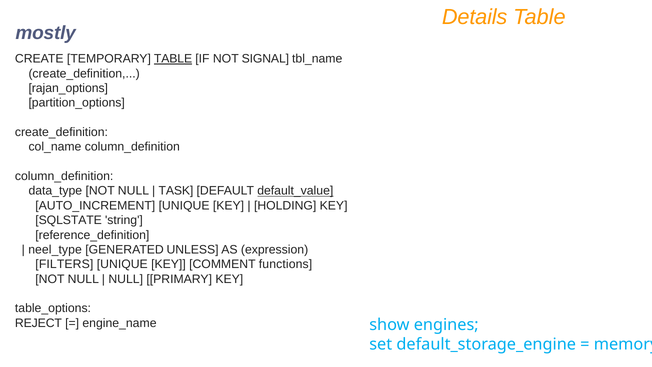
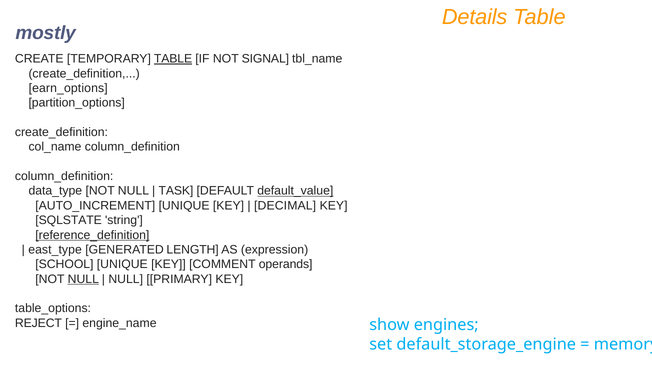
rajan_options: rajan_options -> earn_options
HOLDING: HOLDING -> DECIMAL
reference_definition underline: none -> present
neel_type: neel_type -> east_type
UNLESS: UNLESS -> LENGTH
FILTERS: FILTERS -> SCHOOL
functions: functions -> operands
NULL at (83, 279) underline: none -> present
